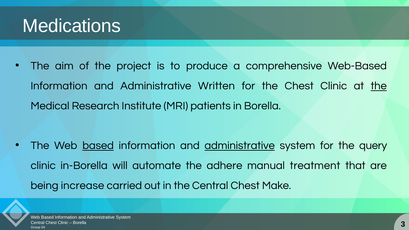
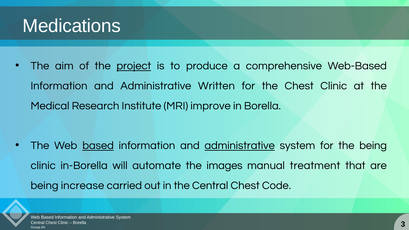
project underline: none -> present
the at (379, 86) underline: present -> none
patients: patients -> improve
the query: query -> being
adhere: adhere -> images
Make: Make -> Code
